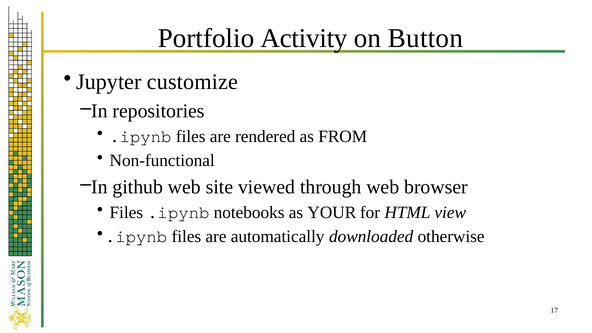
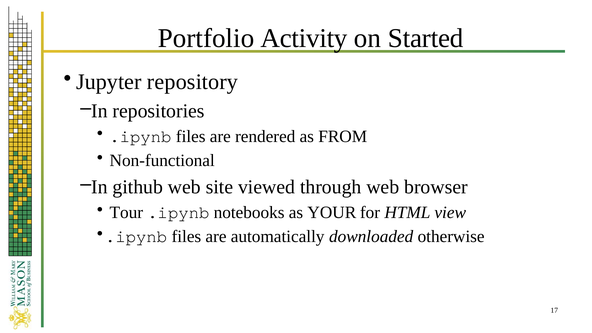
Button: Button -> Started
customize: customize -> repository
Files at (126, 212): Files -> Tour
